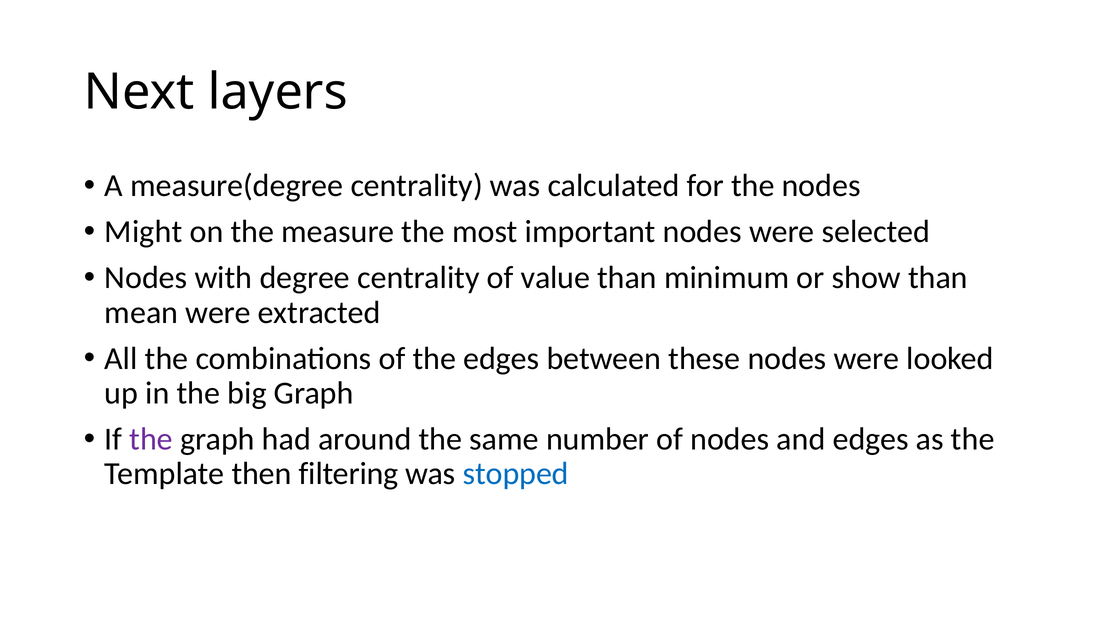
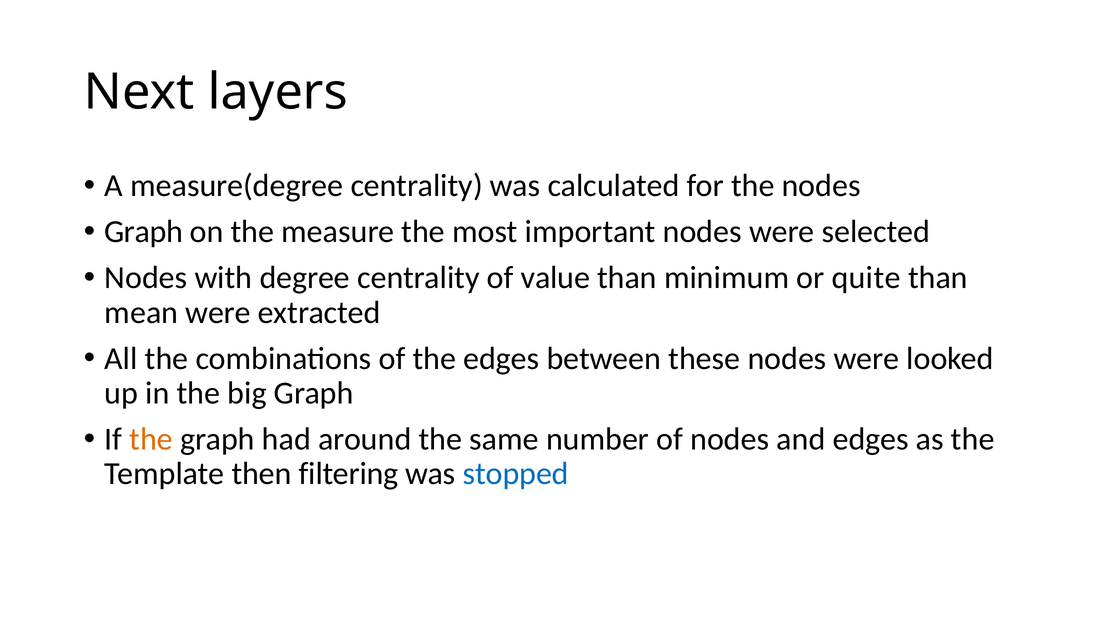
Might at (143, 232): Might -> Graph
show: show -> quite
the at (151, 440) colour: purple -> orange
